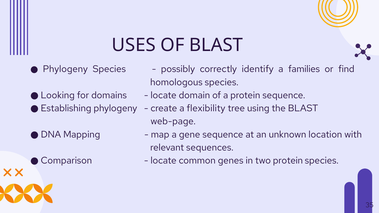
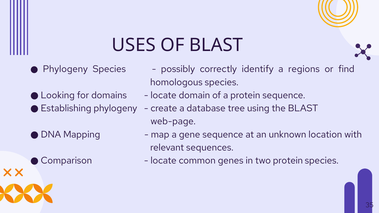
families: families -> regions
flexibility: flexibility -> database
